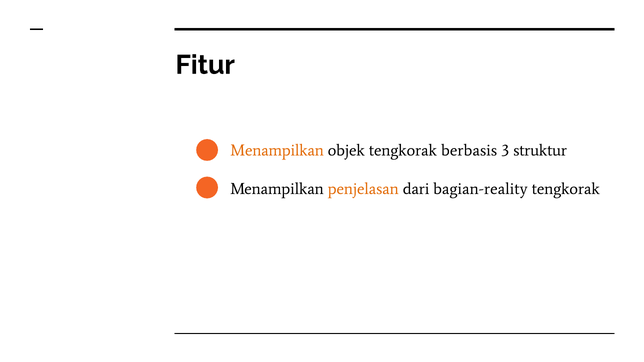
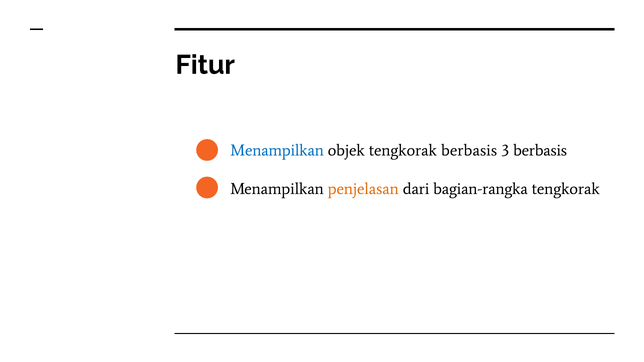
Menampilkan at (277, 151) colour: orange -> blue
3 struktur: struktur -> berbasis
bagian-reality: bagian-reality -> bagian-rangka
